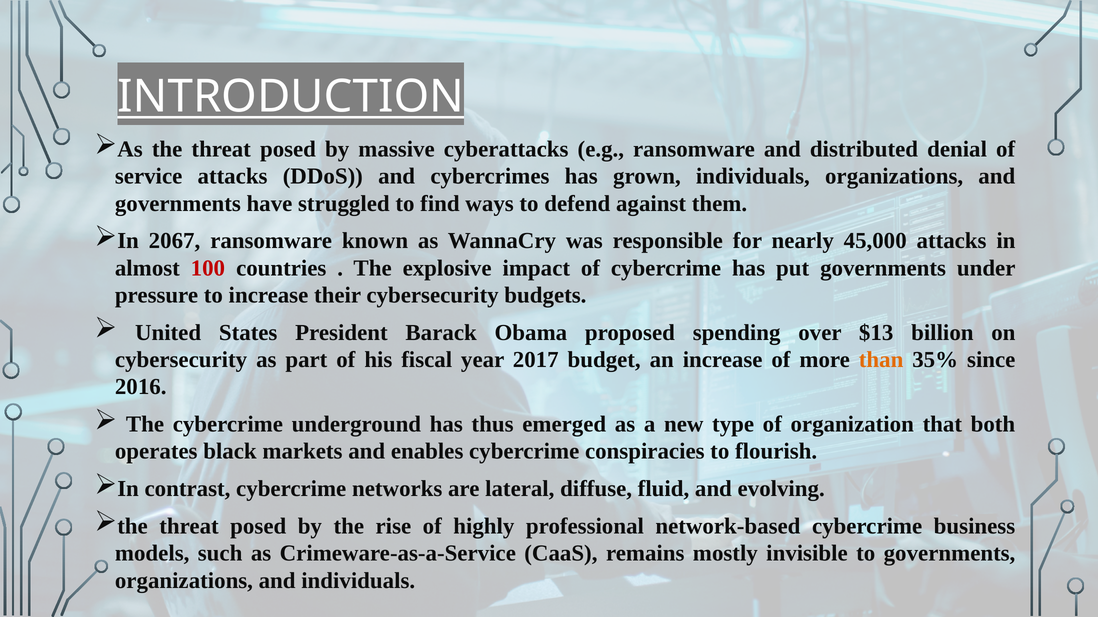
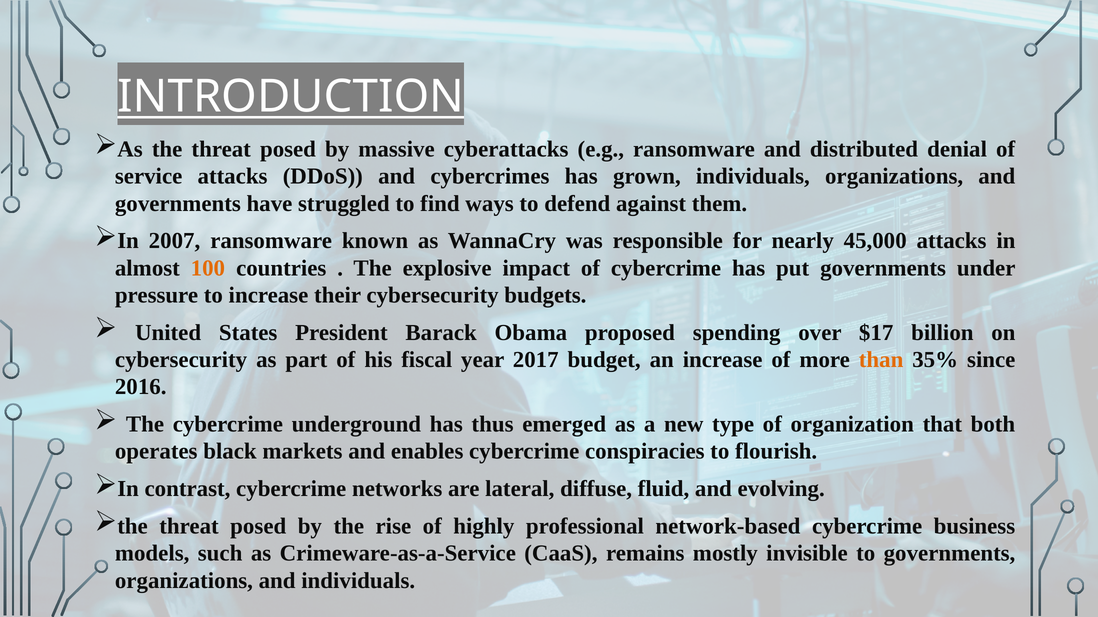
2067: 2067 -> 2007
100 colour: red -> orange
$13: $13 -> $17
